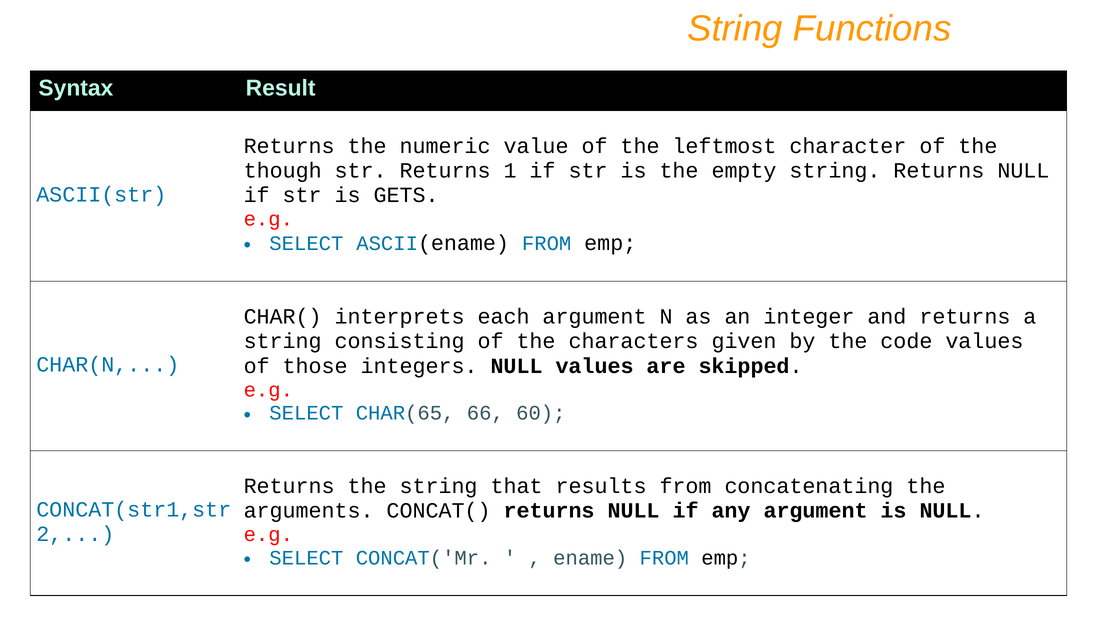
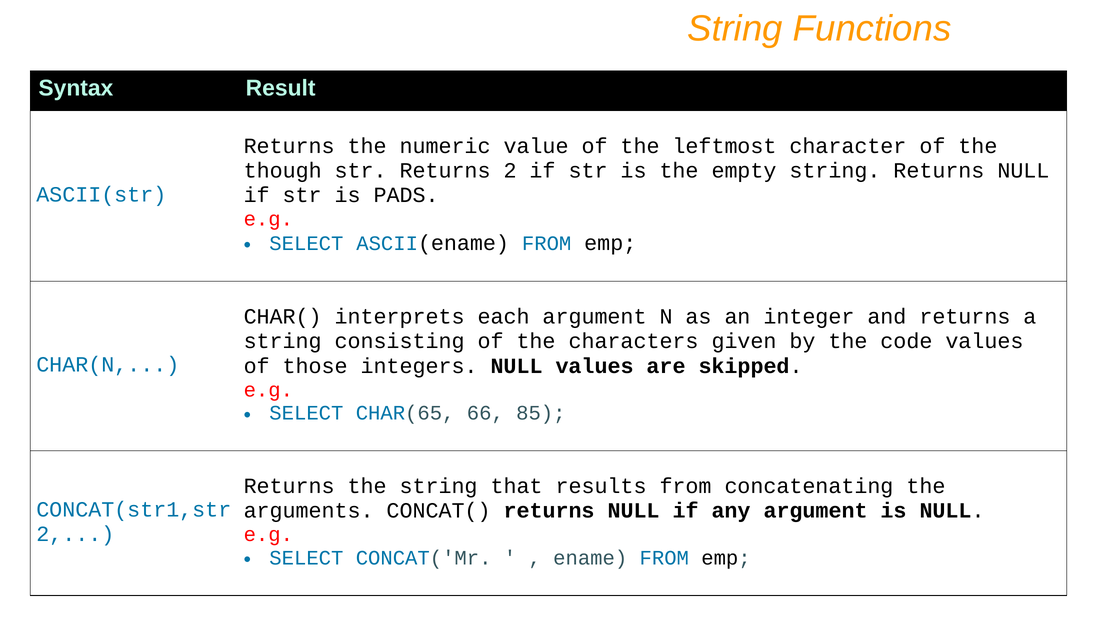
Returns 1: 1 -> 2
GETS: GETS -> PADS
60: 60 -> 85
